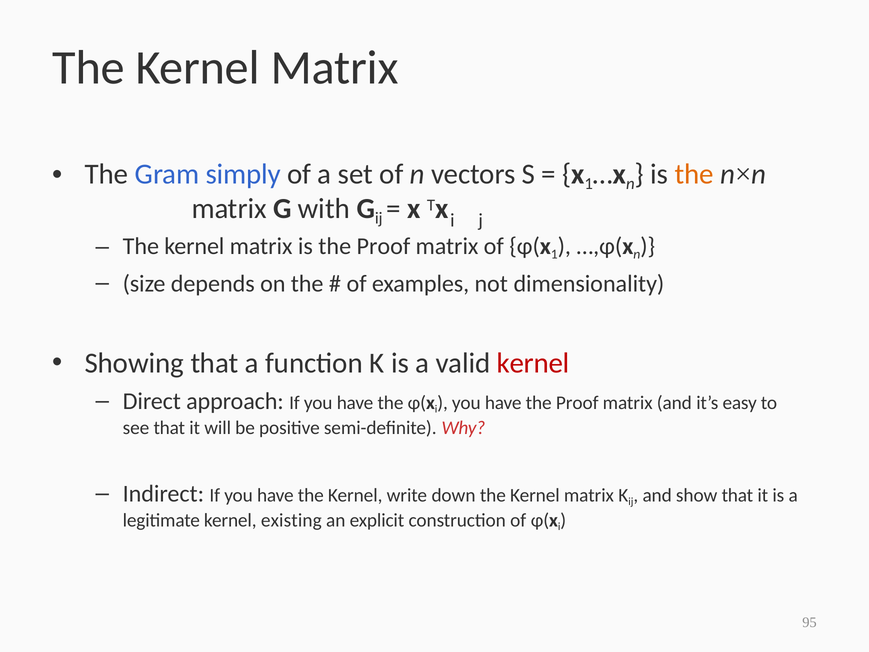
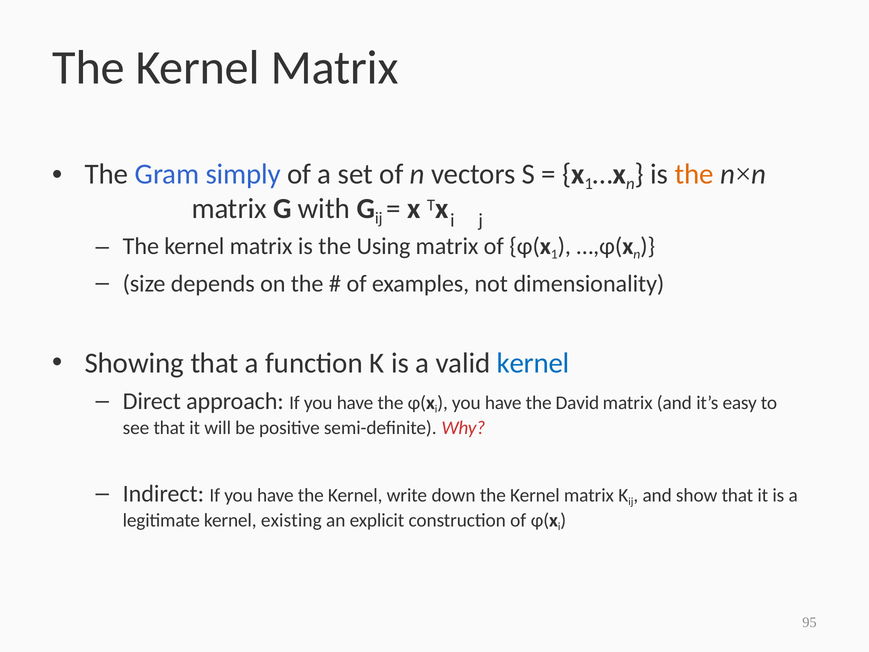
is the Proof: Proof -> Using
kernel at (533, 363) colour: red -> blue
have the Proof: Proof -> David
